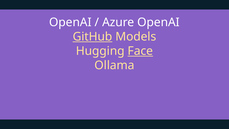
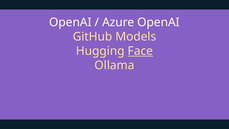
GitHub underline: present -> none
